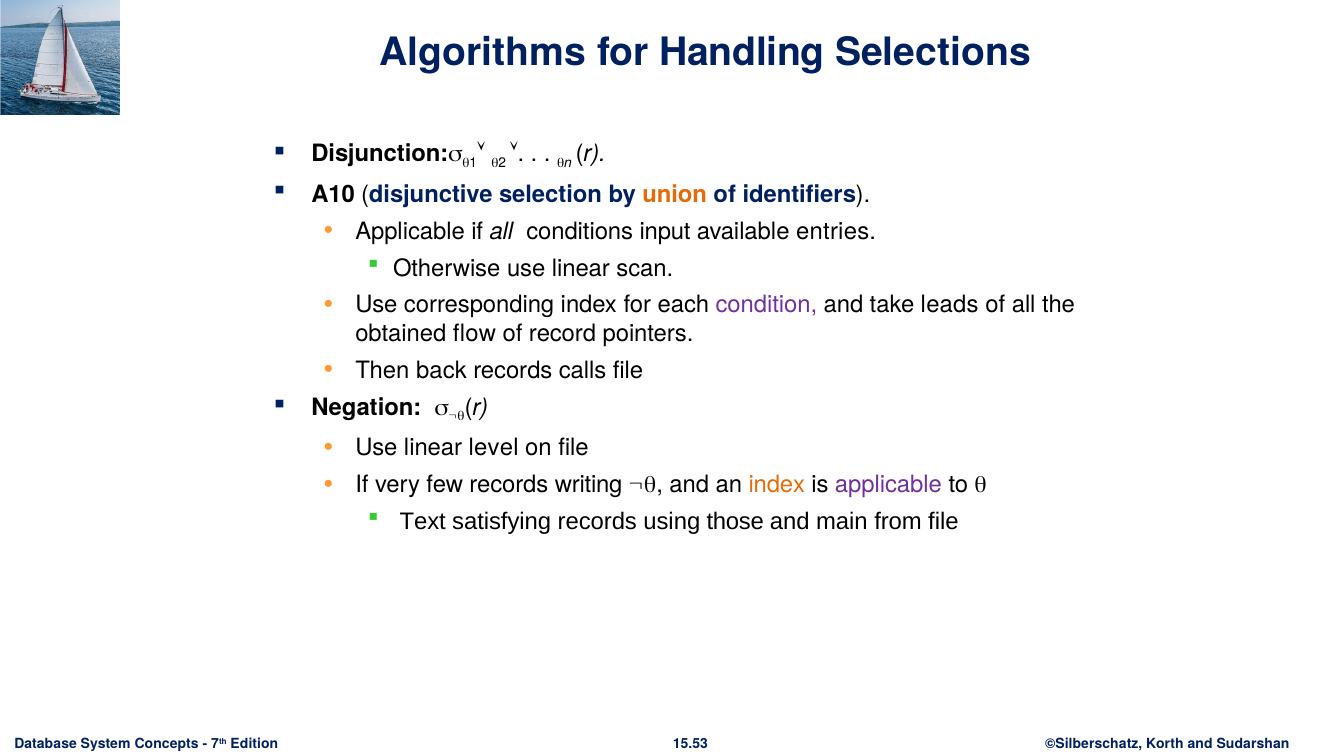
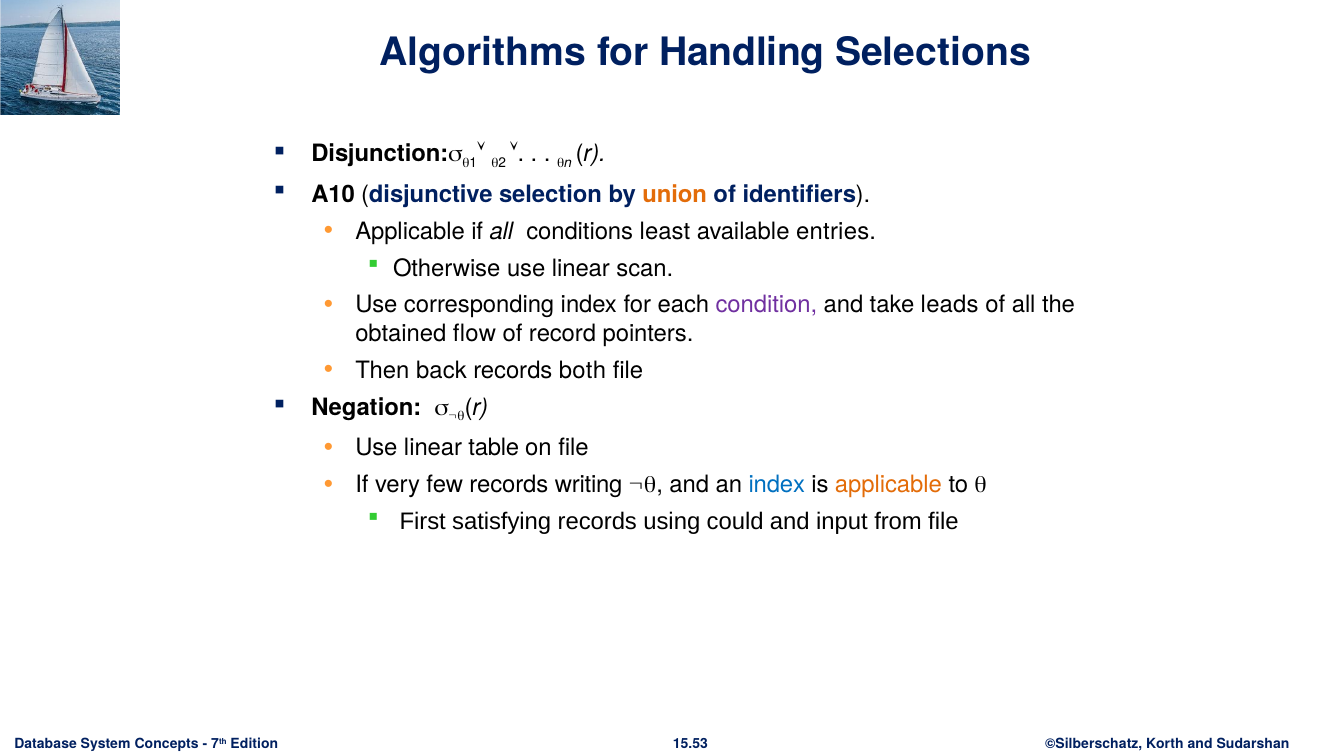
input: input -> least
calls: calls -> both
level: level -> table
index at (777, 485) colour: orange -> blue
applicable at (888, 485) colour: purple -> orange
Text: Text -> First
those: those -> could
main: main -> input
